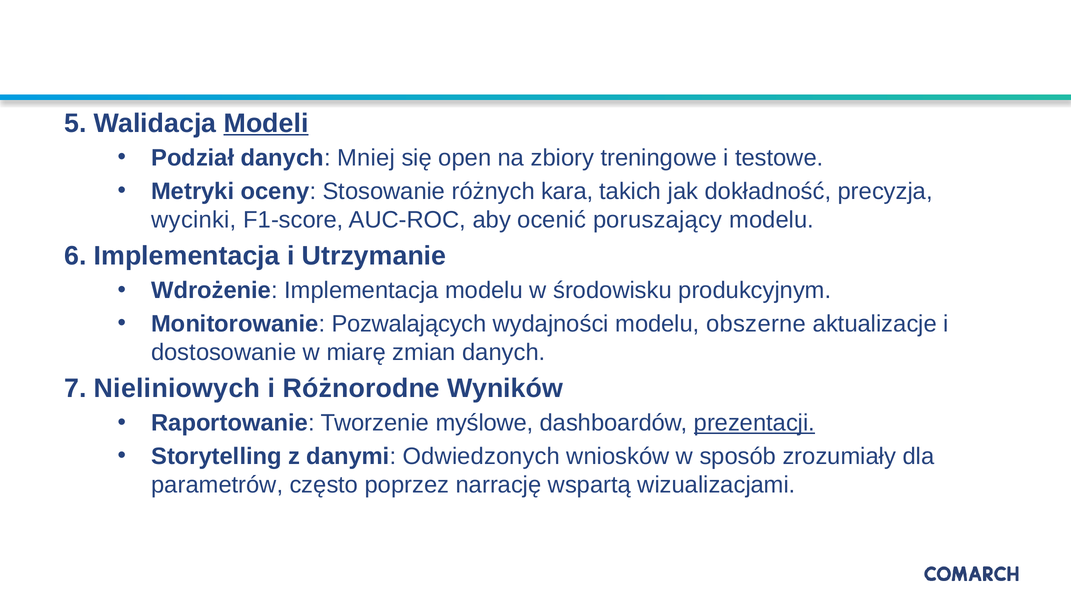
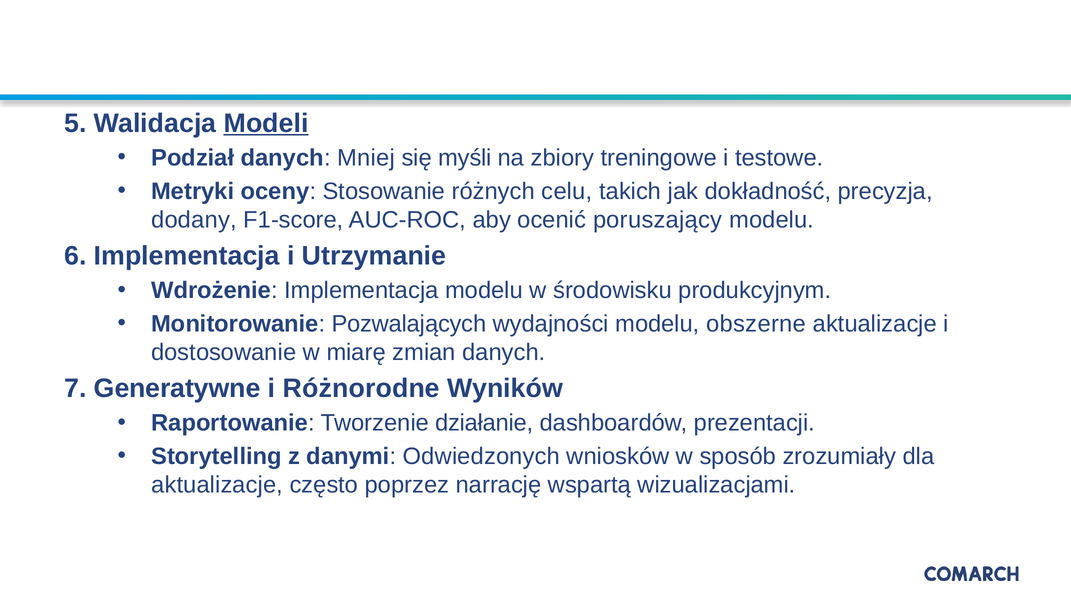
open: open -> myśli
kara: kara -> celu
wycinki: wycinki -> dodany
Nieliniowych: Nieliniowych -> Generatywne
myślowe: myślowe -> działanie
prezentacji underline: present -> none
parametrów at (217, 485): parametrów -> aktualizacje
